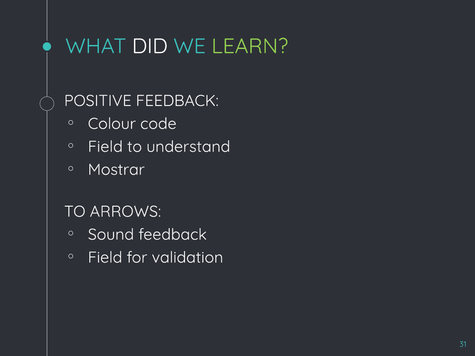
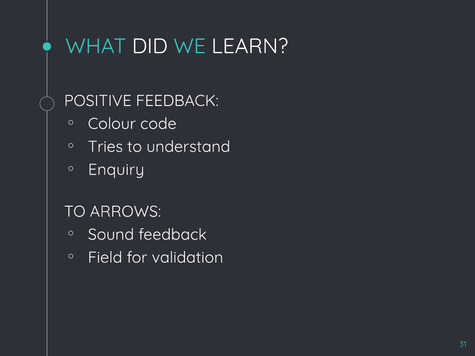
LEARN colour: light green -> white
Field at (105, 147): Field -> Tries
Mostrar: Mostrar -> Enquiry
